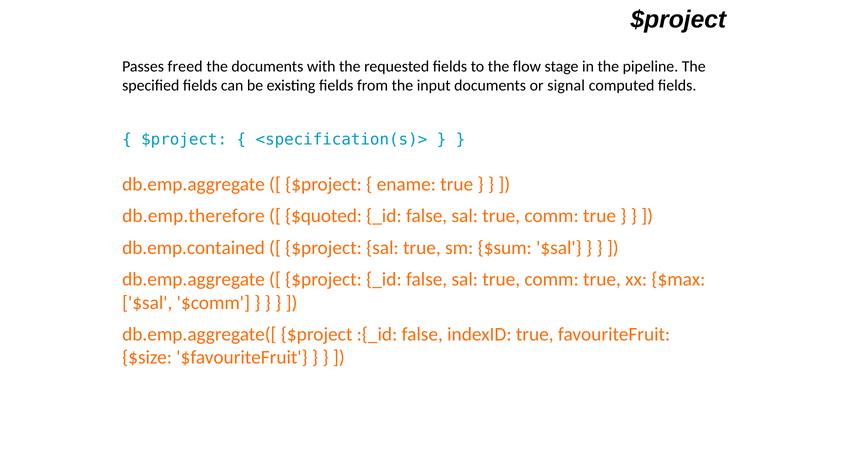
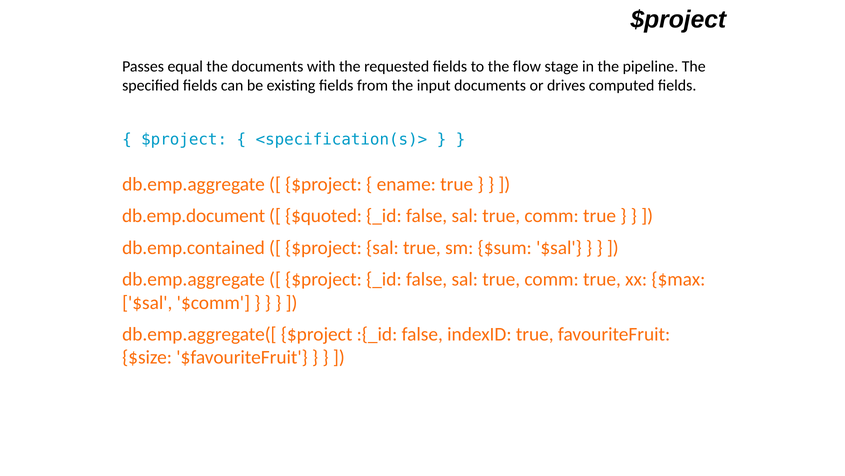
freed: freed -> equal
signal: signal -> drives
db.emp.therefore: db.emp.therefore -> db.emp.document
